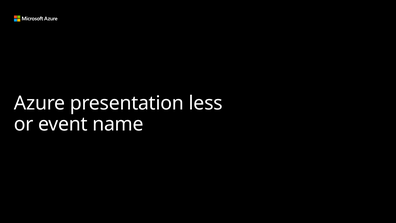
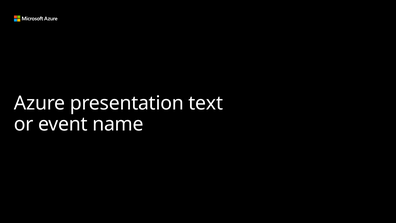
less: less -> text
